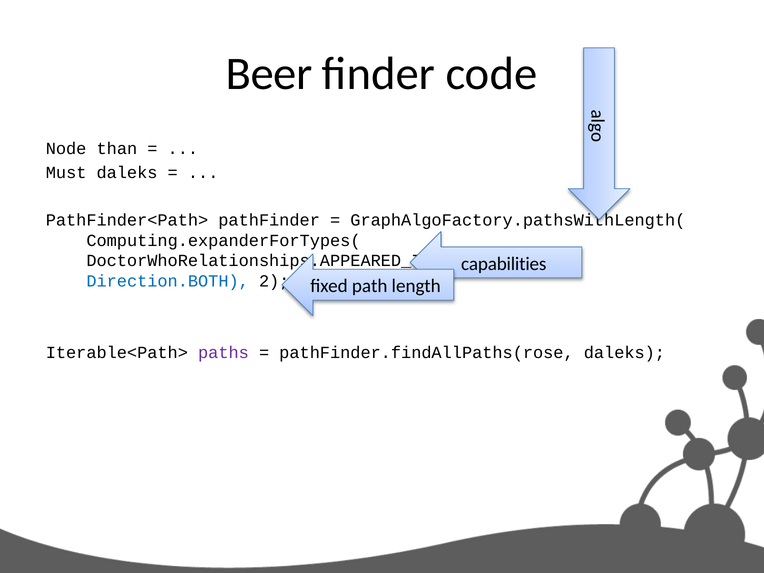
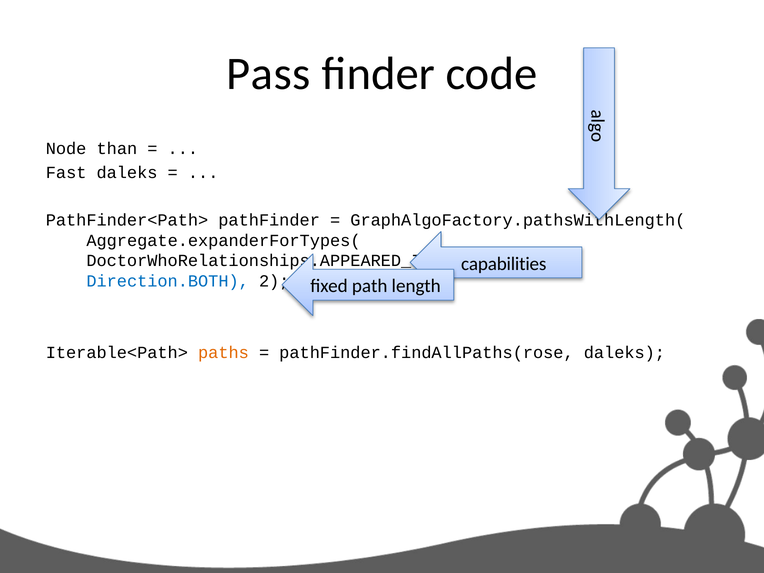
Beer: Beer -> Pass
Must: Must -> Fast
Computing.expanderForTypes(: Computing.expanderForTypes( -> Aggregate.expanderForTypes(
paths colour: purple -> orange
